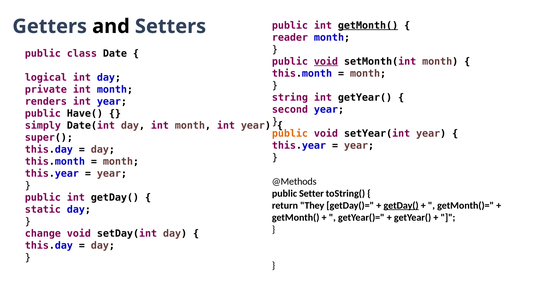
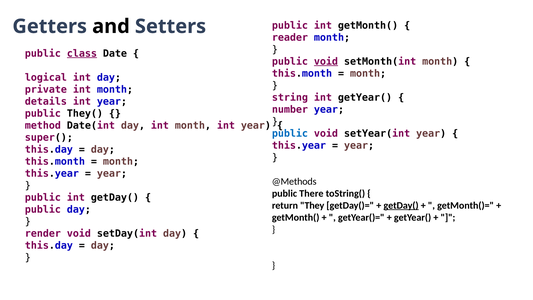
getMonth( at (368, 25) underline: present -> none
class underline: none -> present
renders: renders -> details
second: second -> number
Have(: Have( -> They(
simply: simply -> method
public at (290, 133) colour: orange -> blue
Setter: Setter -> There
static at (43, 209): static -> public
change: change -> render
